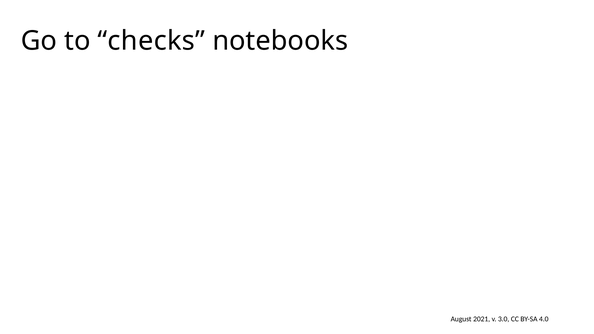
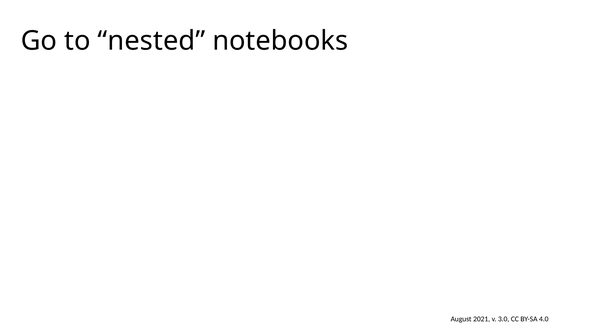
checks: checks -> nested
